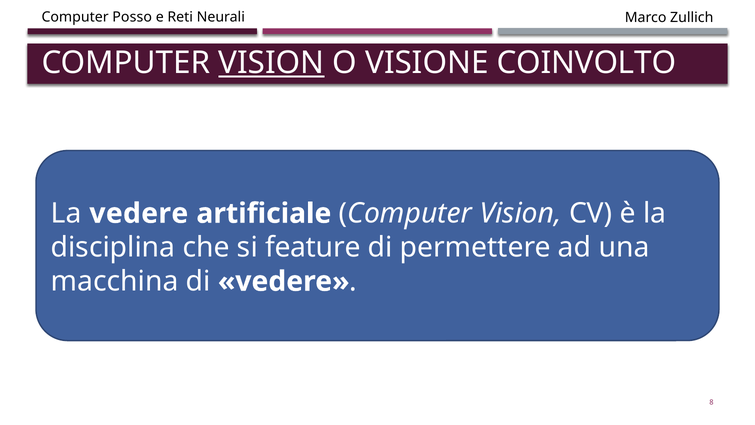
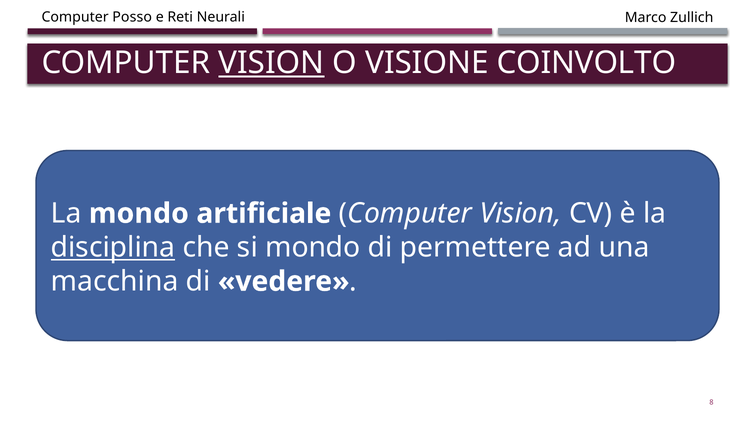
La vedere: vedere -> mondo
disciplina underline: none -> present
si feature: feature -> mondo
